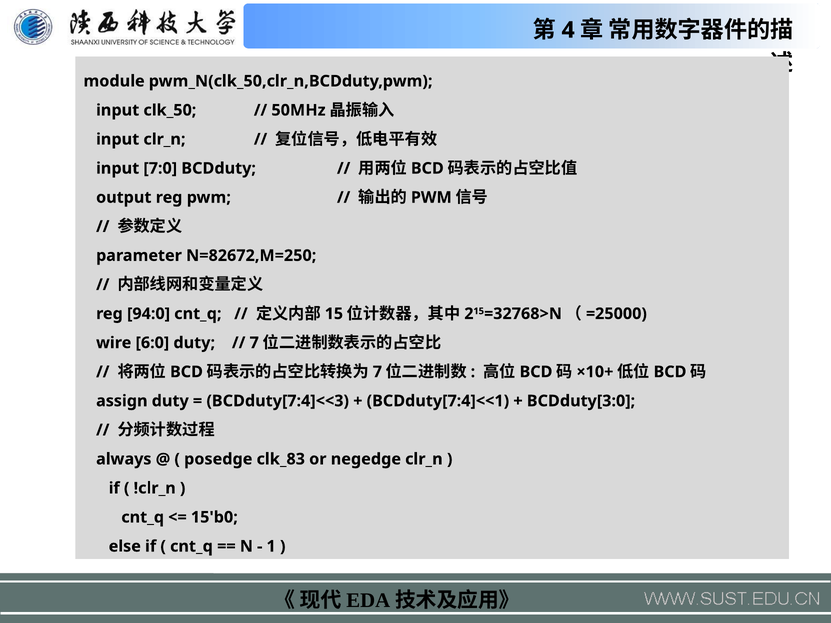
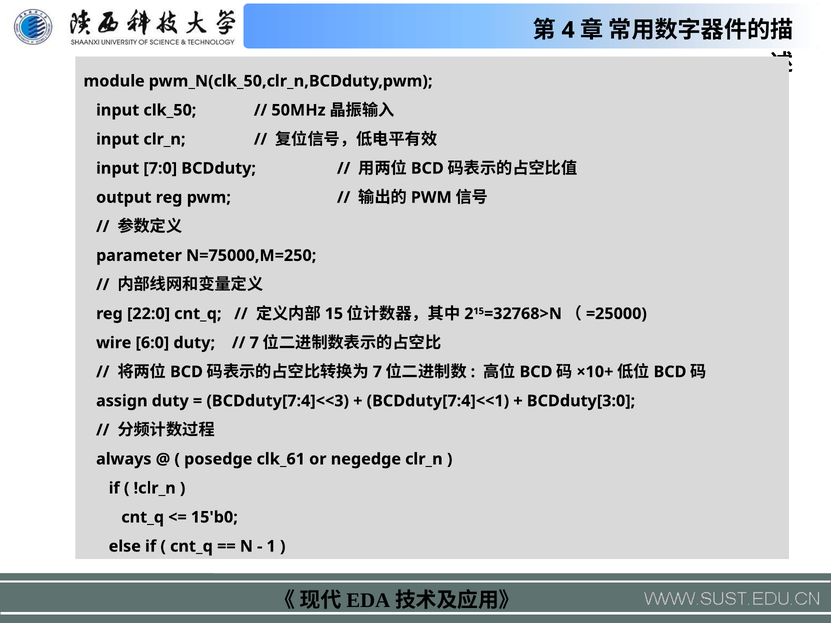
N=82672,M=250: N=82672,M=250 -> N=75000,M=250
94:0: 94:0 -> 22:0
clk_83: clk_83 -> clk_61
